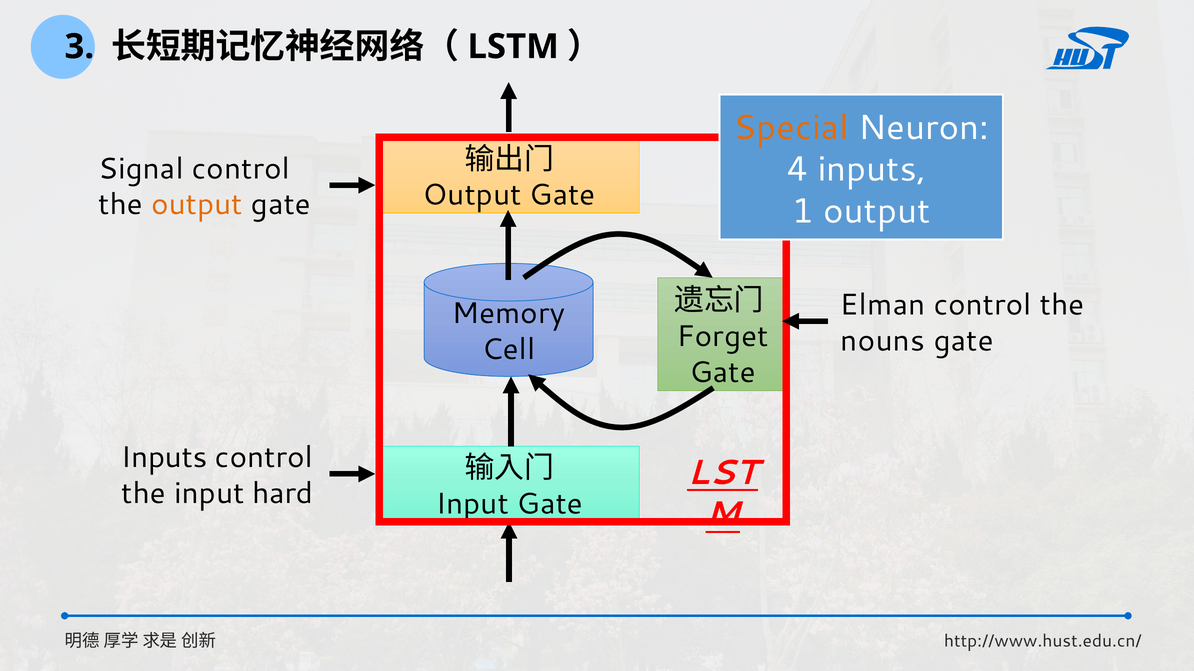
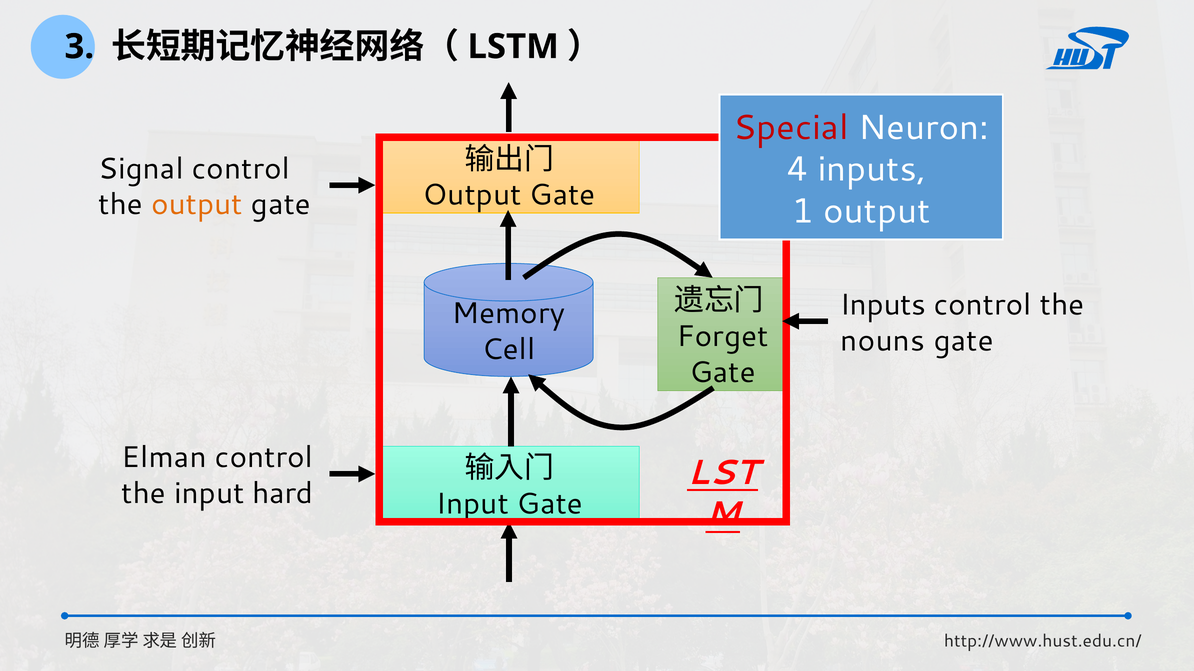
Special colour: orange -> red
Elman at (883, 305): Elman -> Inputs
Inputs at (164, 458): Inputs -> Elman
